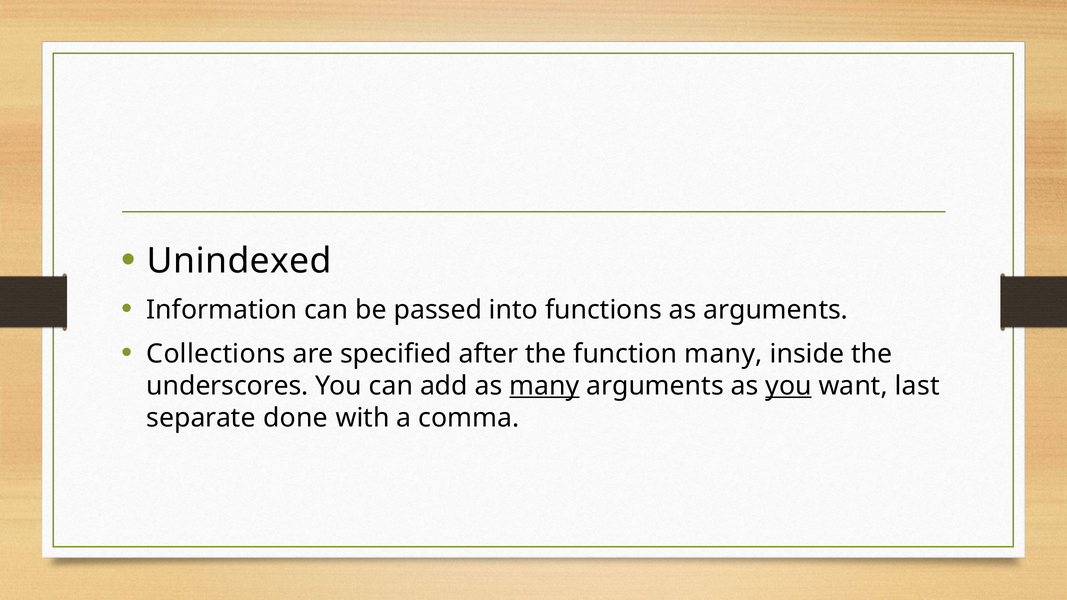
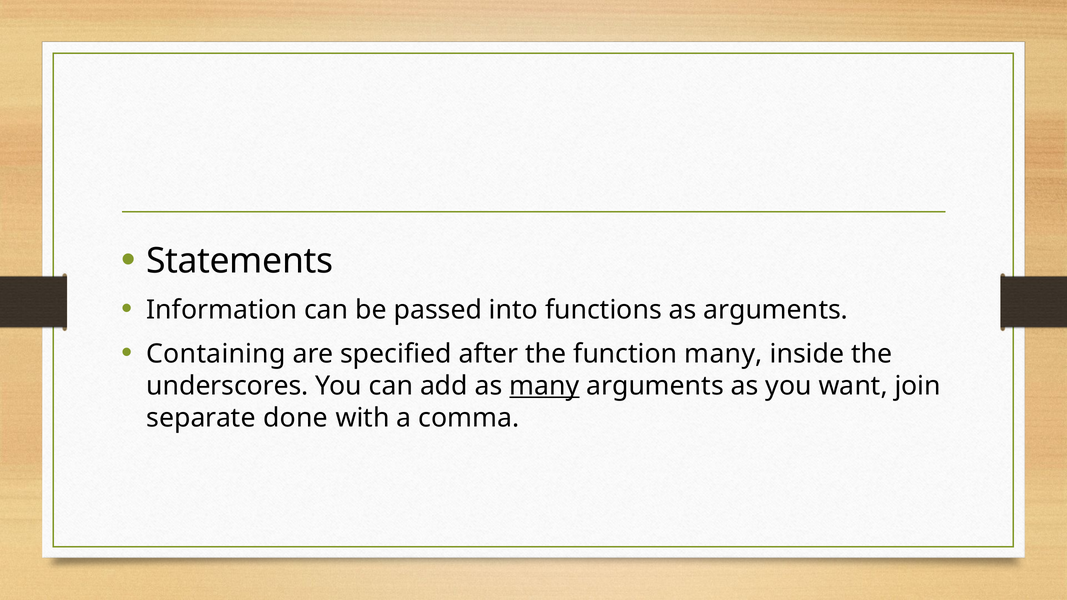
Unindexed: Unindexed -> Statements
Collections: Collections -> Containing
you at (789, 386) underline: present -> none
last: last -> join
